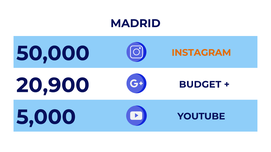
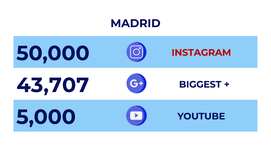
INSTAGRAM colour: orange -> red
20,900: 20,900 -> 43,707
BUDGET: BUDGET -> BIGGEST
